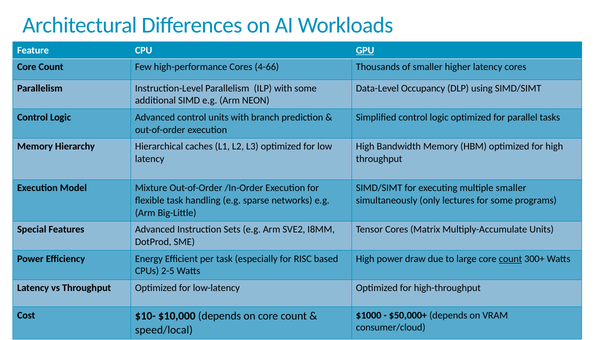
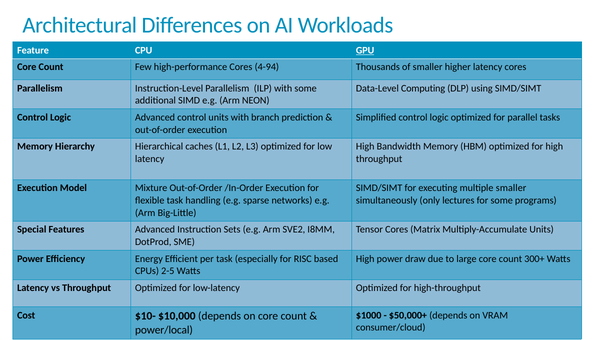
4-66: 4-66 -> 4-94
Occupancy: Occupancy -> Computing
count at (510, 259) underline: present -> none
speed/local: speed/local -> power/local
